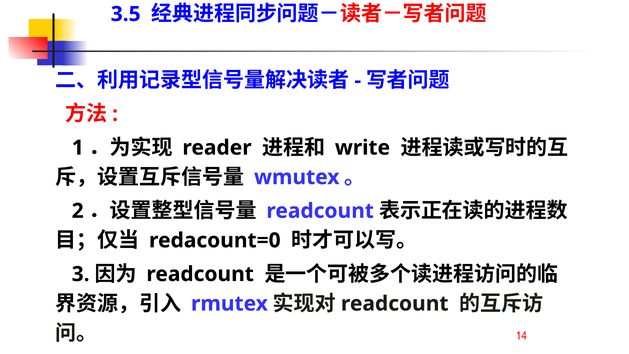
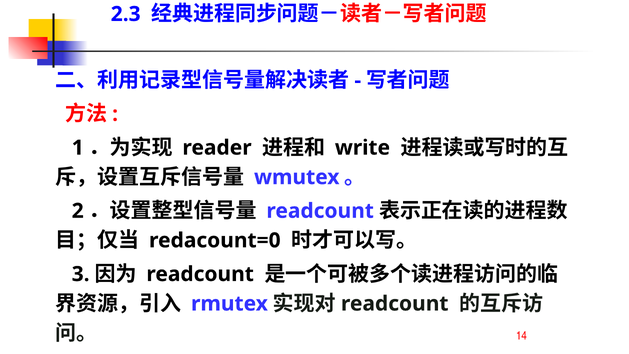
3.5: 3.5 -> 2.3
